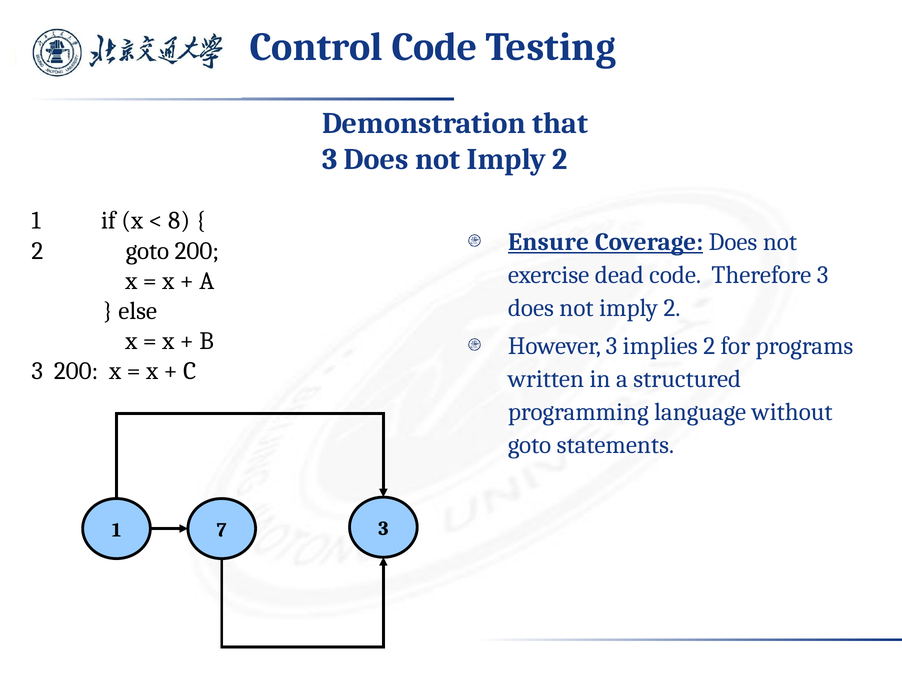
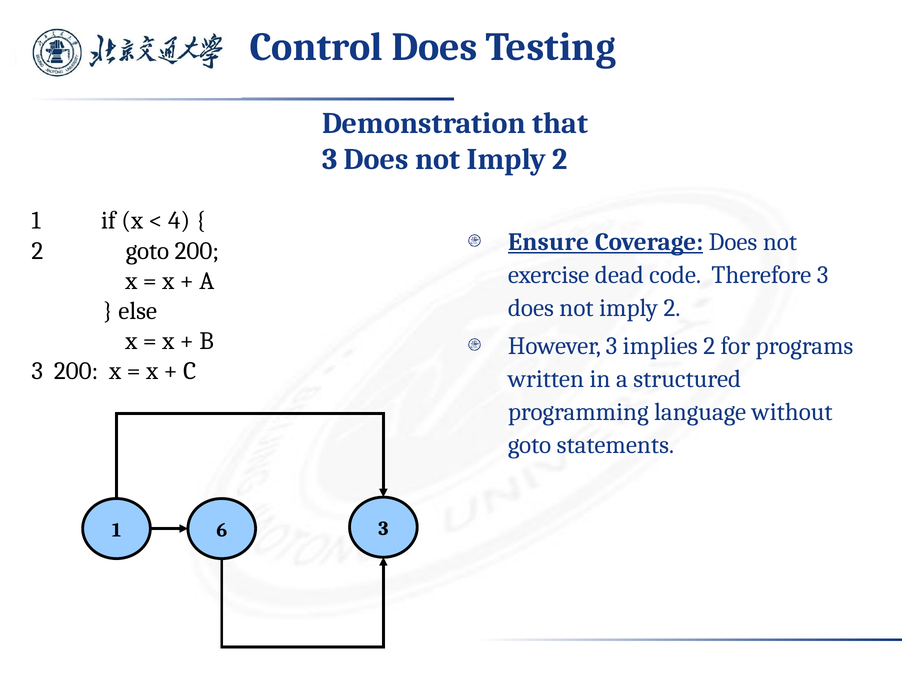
Control Code: Code -> Does
8: 8 -> 4
7: 7 -> 6
